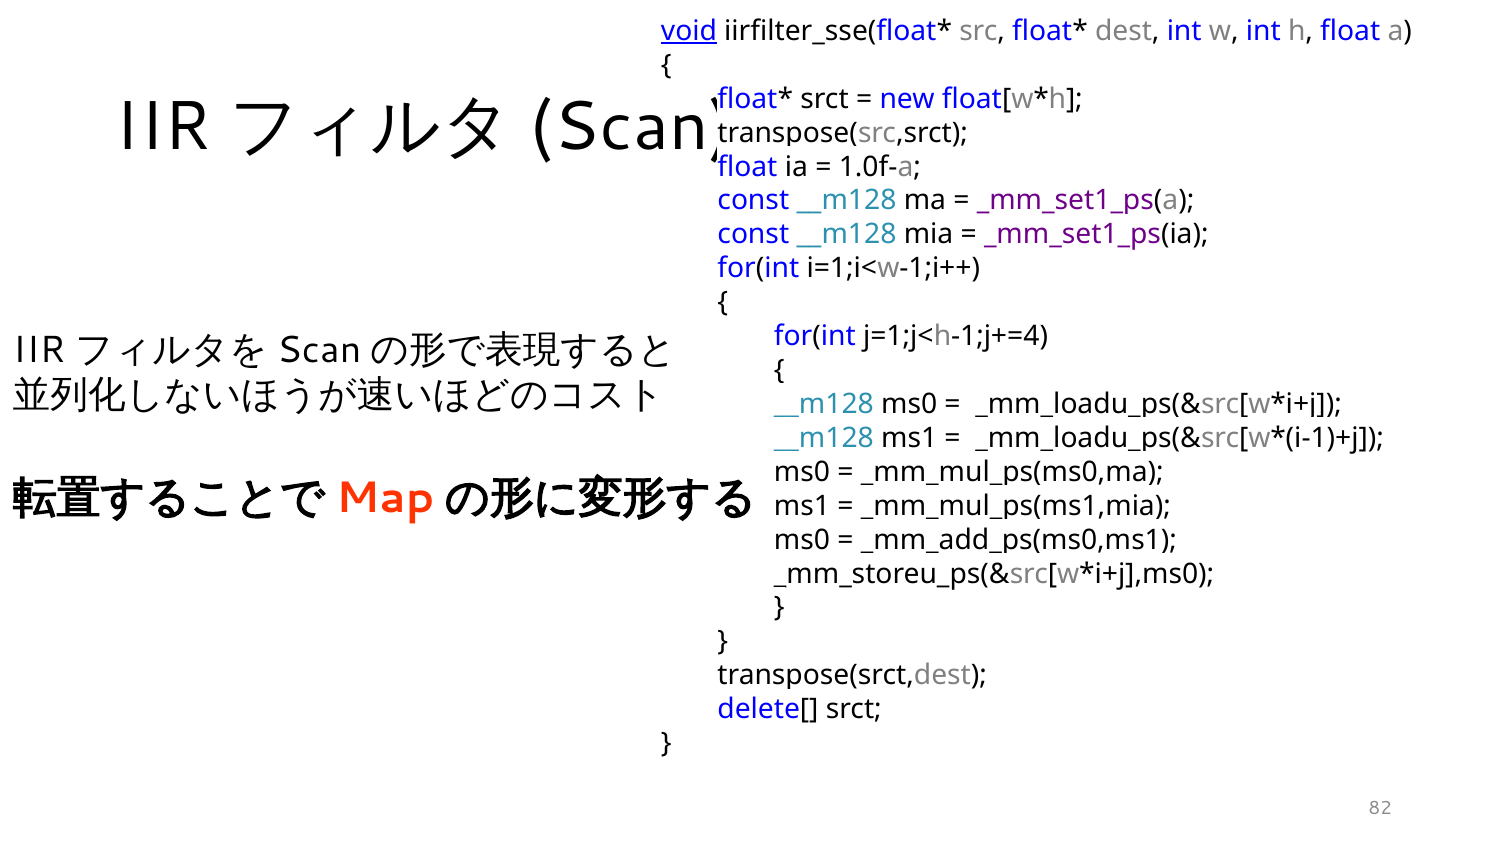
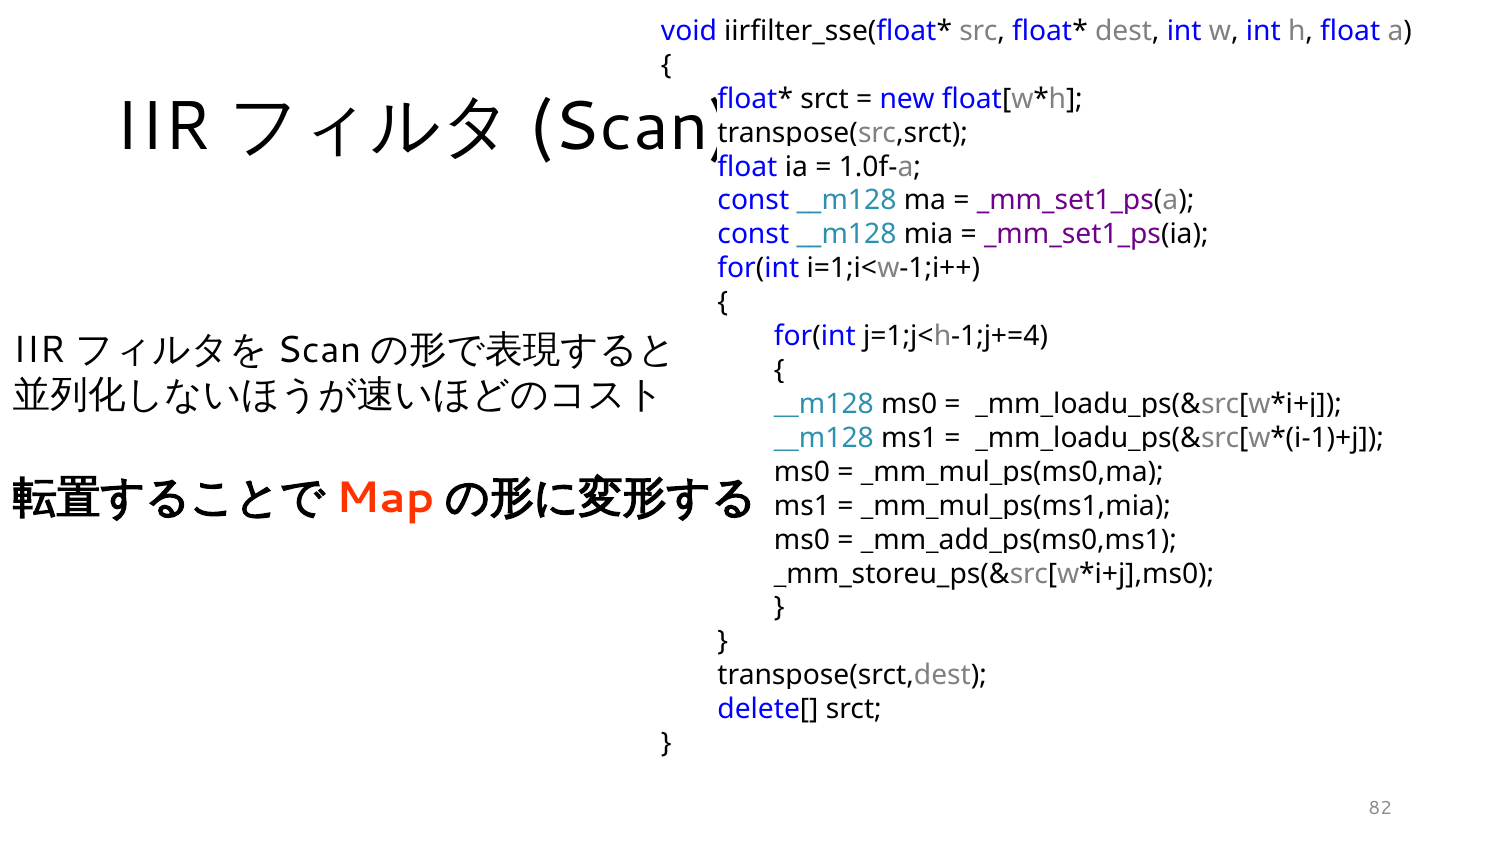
void underline: present -> none
